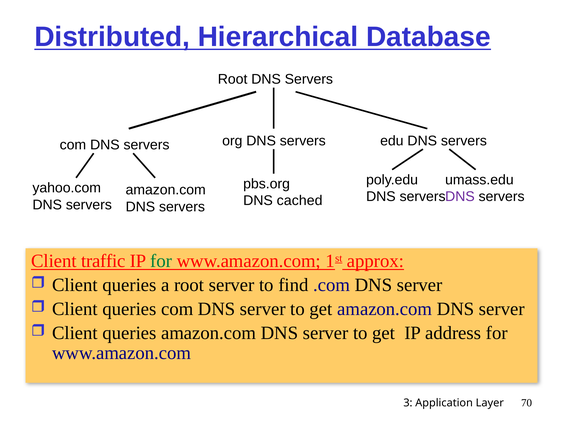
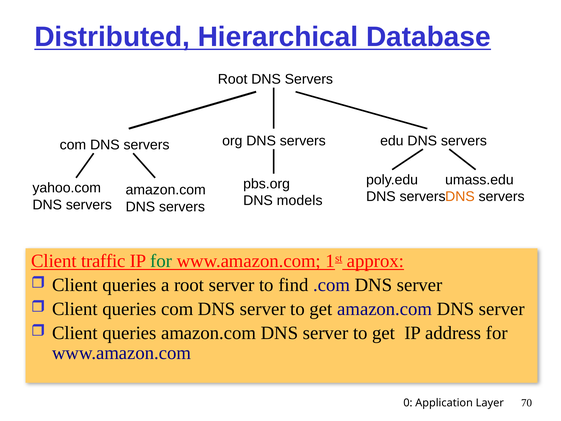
DNS at (460, 196) colour: purple -> orange
cached: cached -> models
3: 3 -> 0
